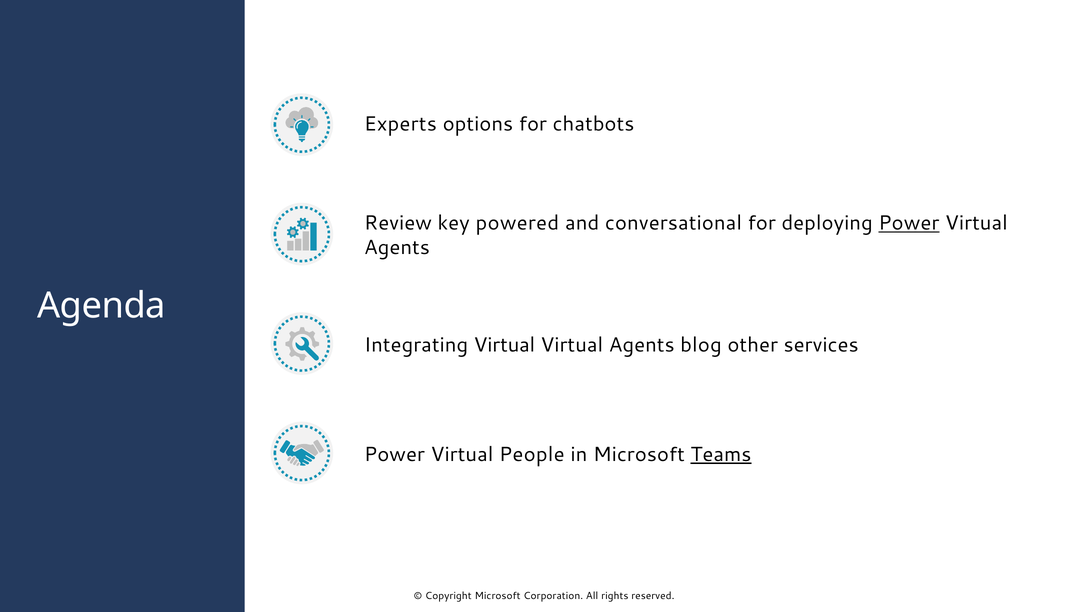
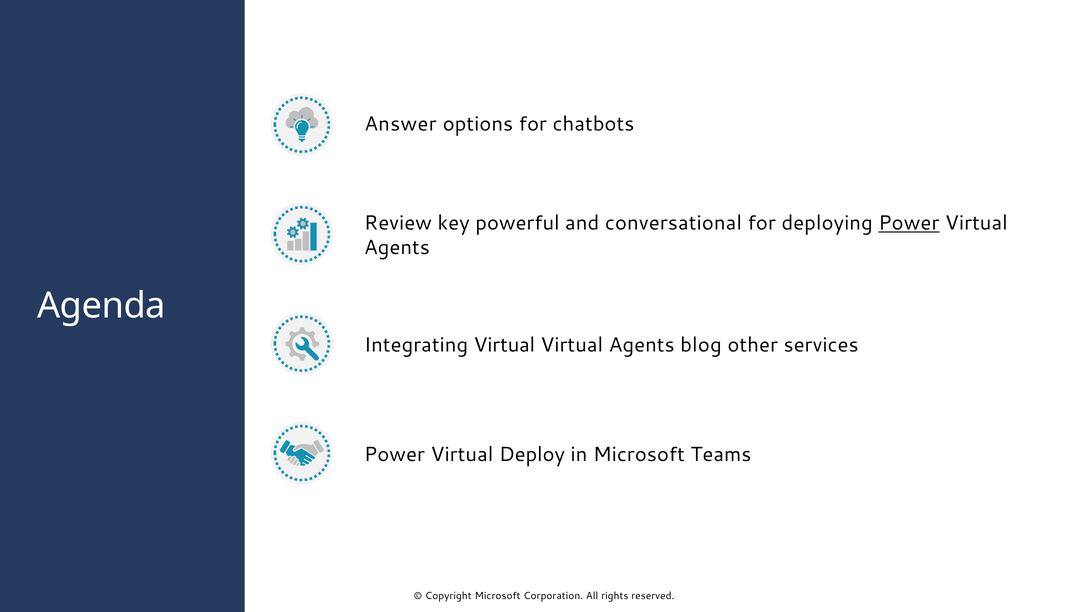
Experts: Experts -> Answer
powered: powered -> powerful
People: People -> Deploy
Teams underline: present -> none
